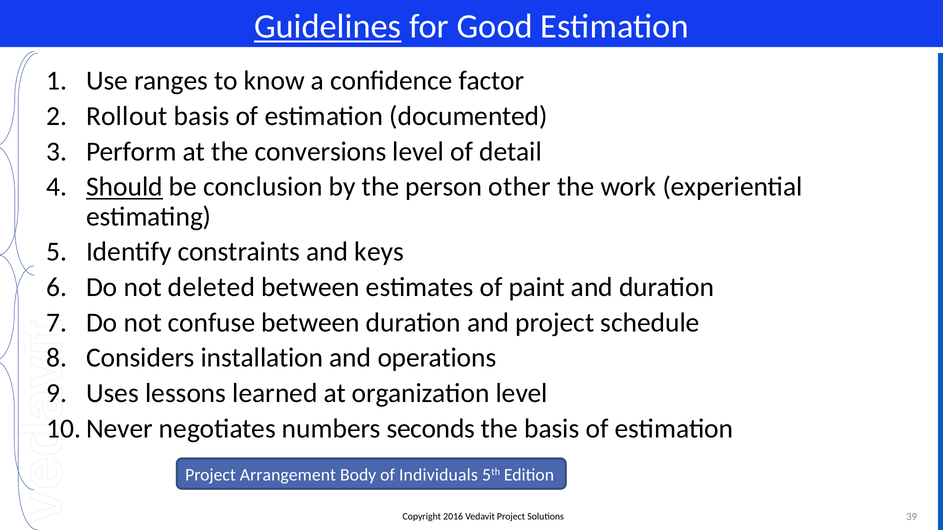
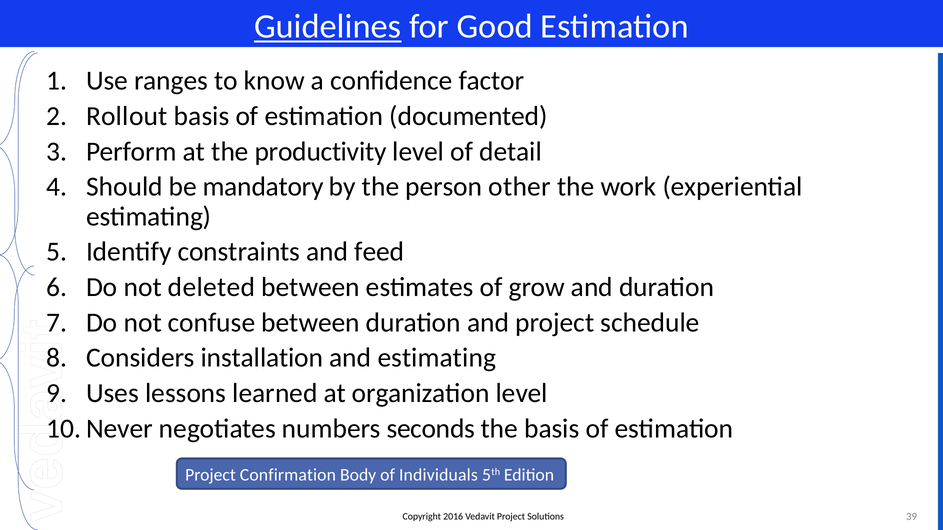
conversions: conversions -> productivity
Should underline: present -> none
conclusion: conclusion -> mandatory
keys: keys -> feed
paint: paint -> grow
and operations: operations -> estimating
Arrangement: Arrangement -> Confirmation
